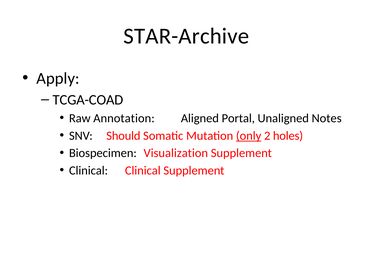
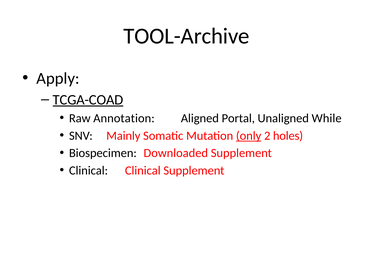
STAR-Archive: STAR-Archive -> TOOL-Archive
TCGA-COAD underline: none -> present
Notes: Notes -> While
Should: Should -> Mainly
Visualization: Visualization -> Downloaded
